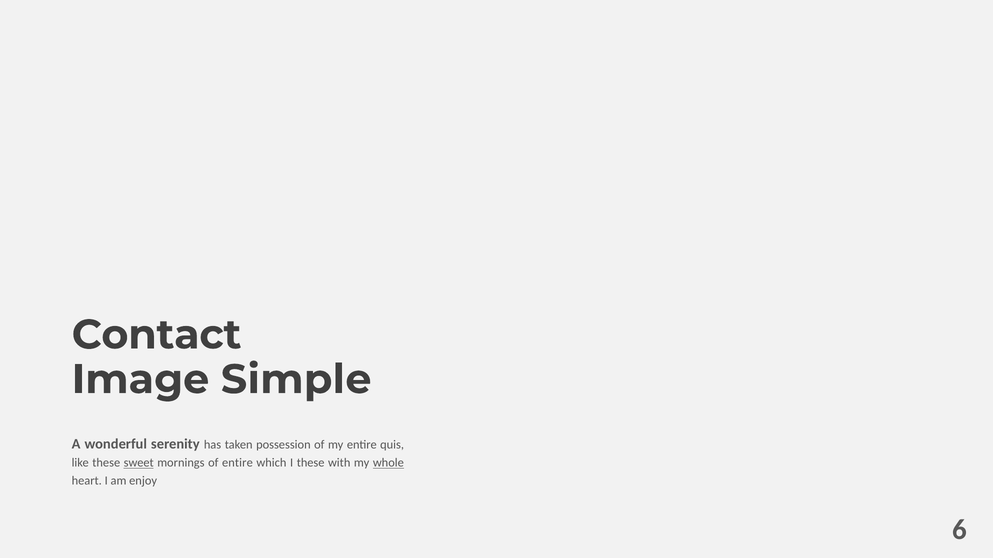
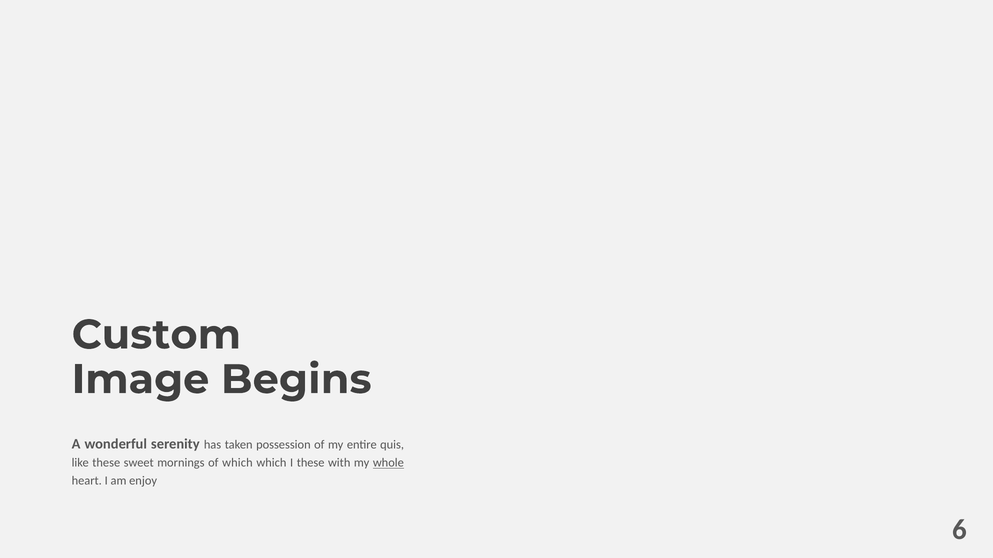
Contact: Contact -> Custom
Simple: Simple -> Begins
sweet underline: present -> none
of entire: entire -> which
